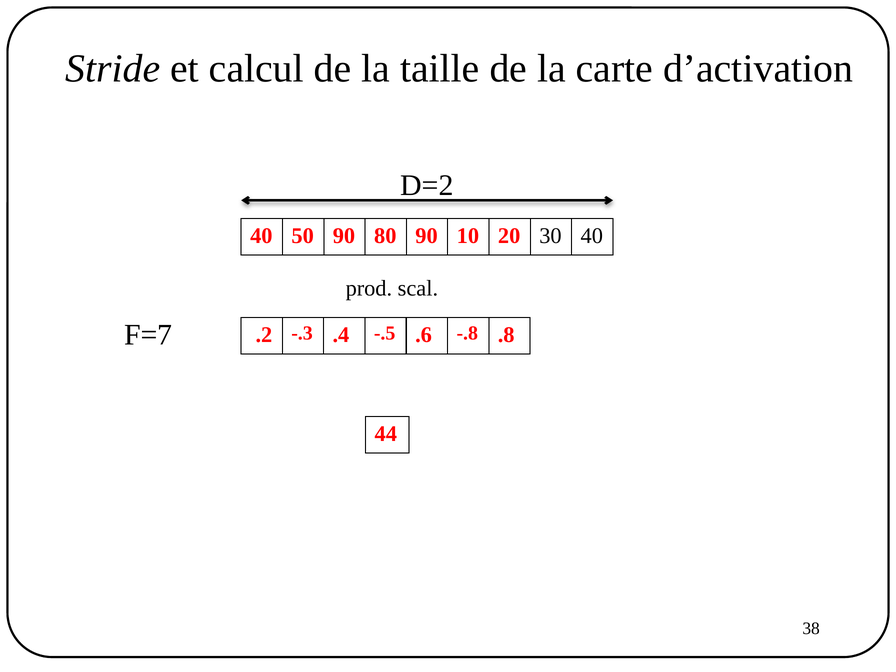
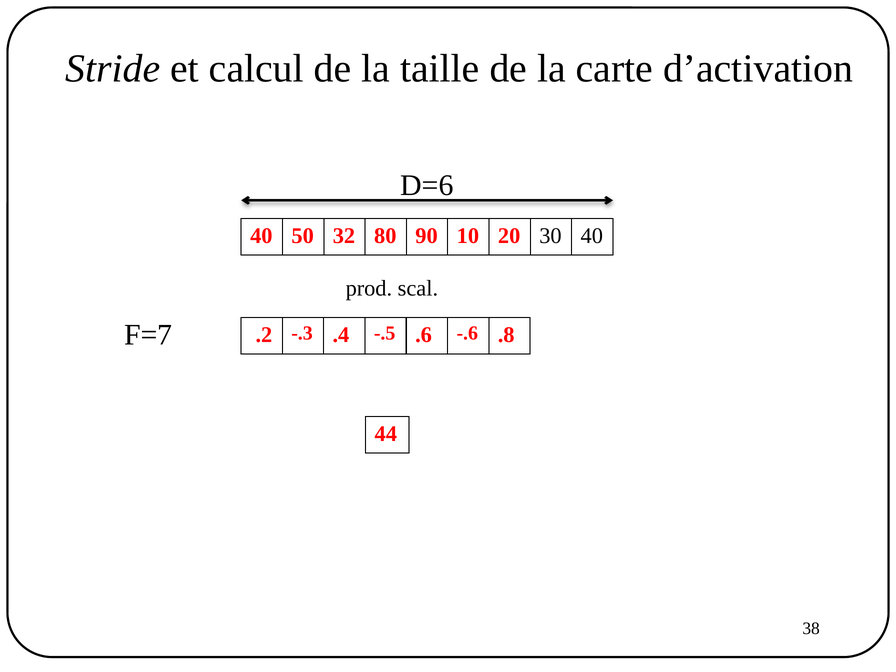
D=2: D=2 -> D=6
50 90: 90 -> 32
-.8: -.8 -> -.6
